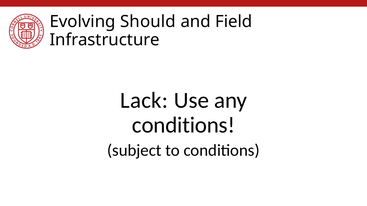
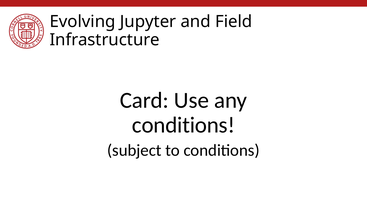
Should: Should -> Jupyter
Lack: Lack -> Card
